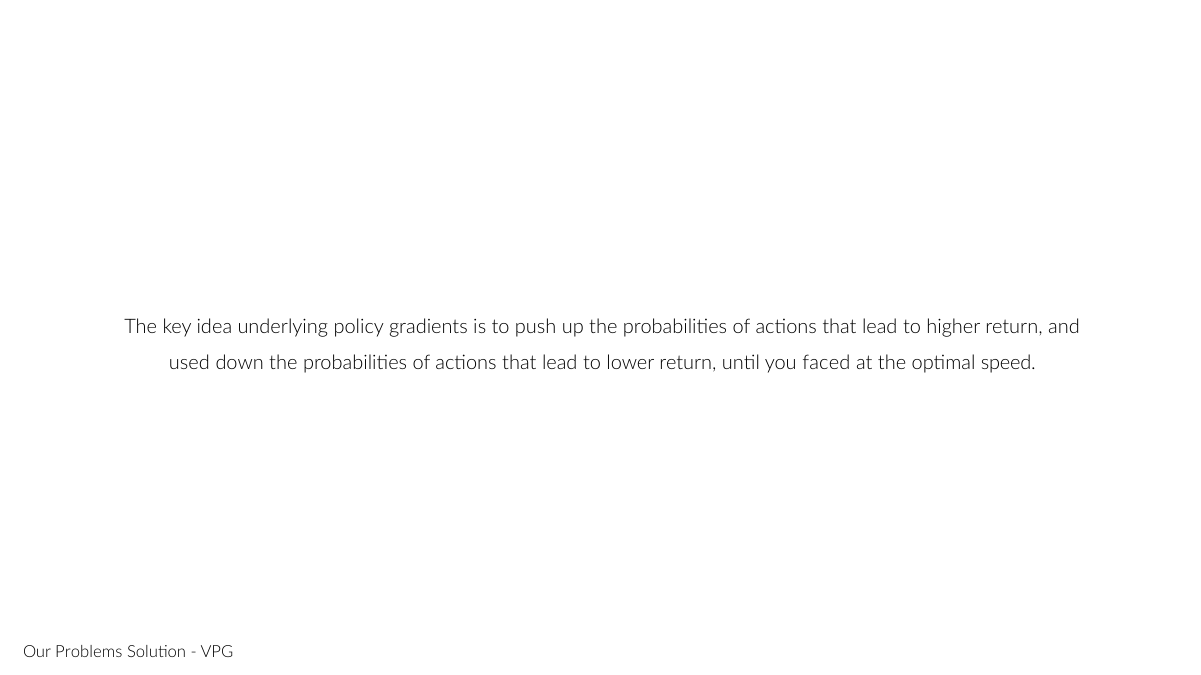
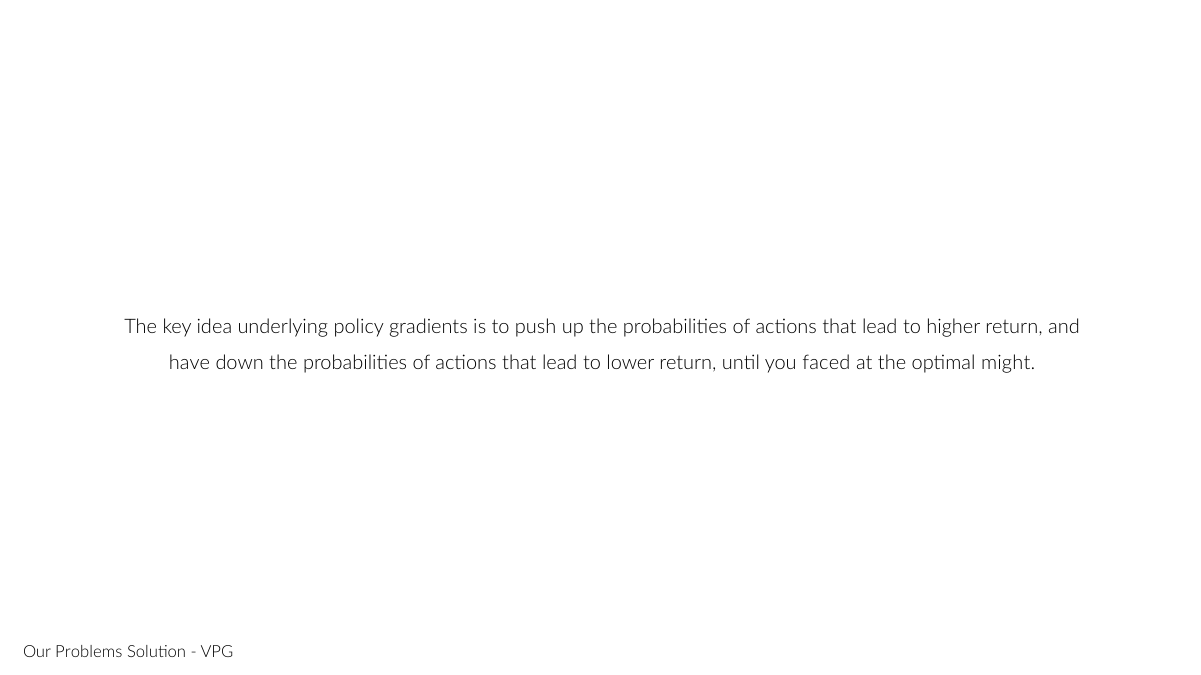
used: used -> have
speed: speed -> might
